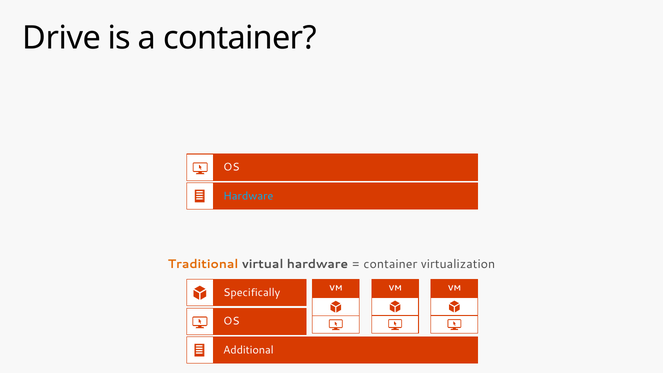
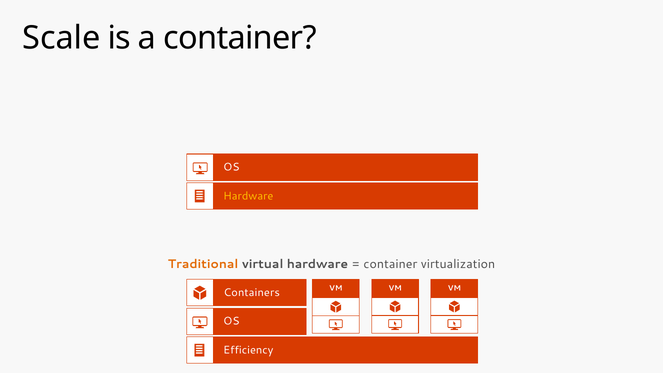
Drive: Drive -> Scale
Hardware at (248, 196) colour: light blue -> yellow
Specifically: Specifically -> Containers
Additional: Additional -> Efficiency
